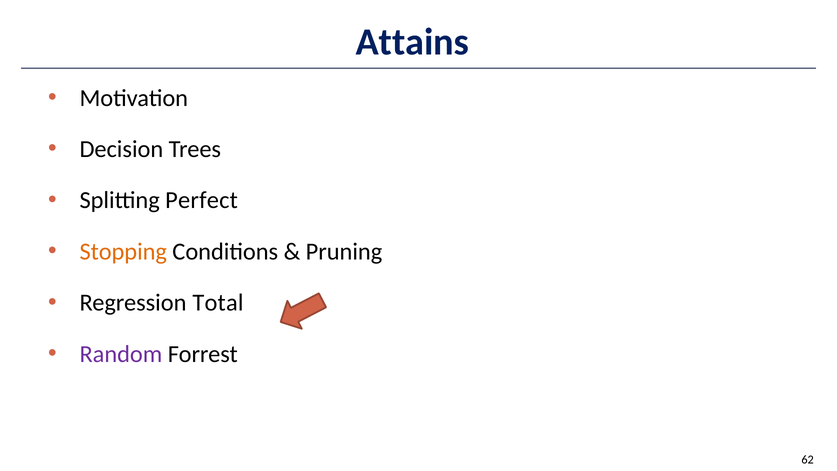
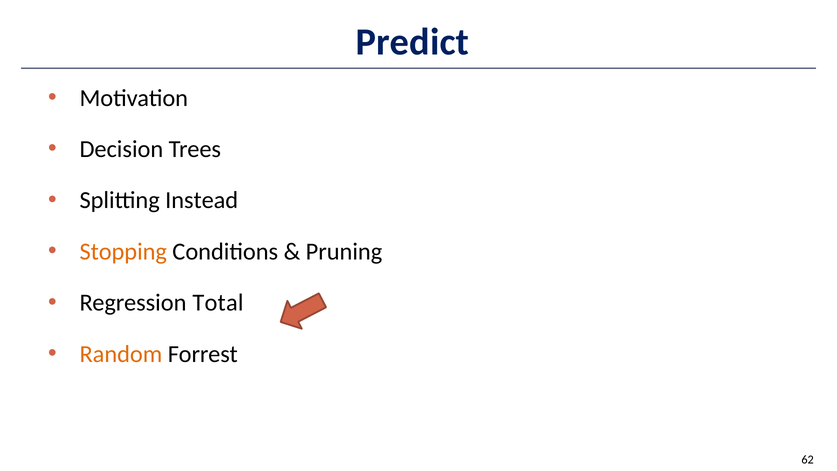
Attains: Attains -> Predict
Perfect: Perfect -> Instead
Random colour: purple -> orange
